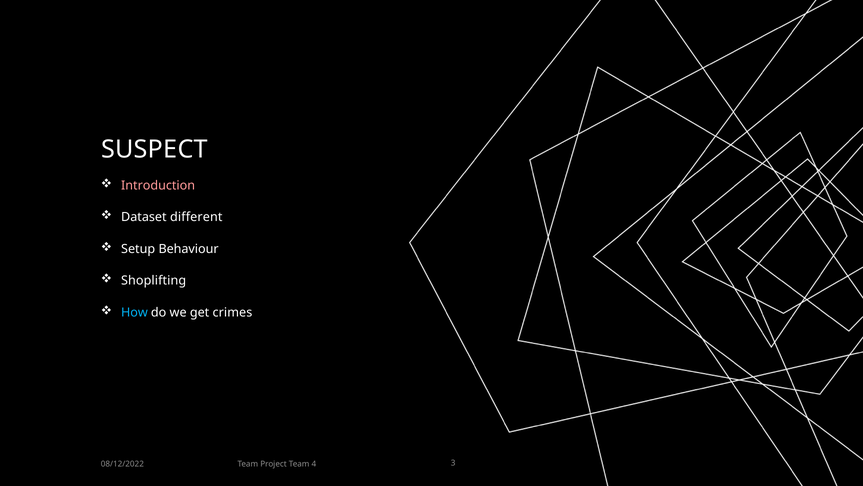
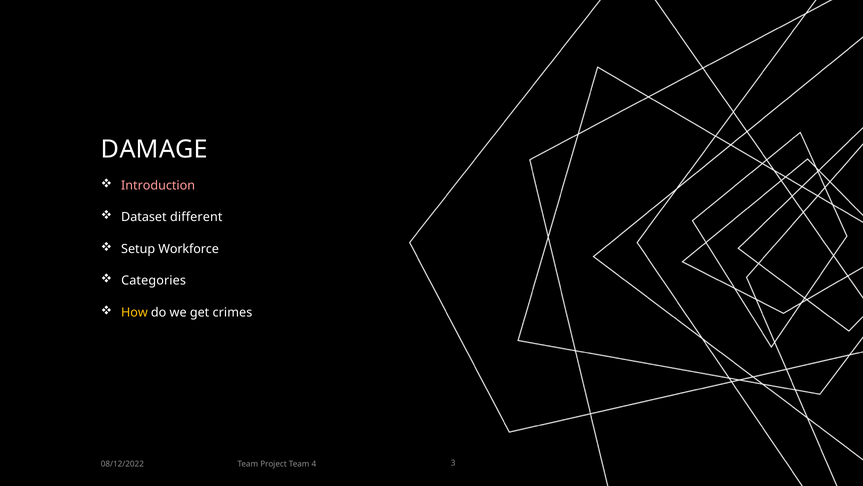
SUSPECT: SUSPECT -> DAMAGE
Behaviour: Behaviour -> Workforce
Shoplifting: Shoplifting -> Categories
How colour: light blue -> yellow
